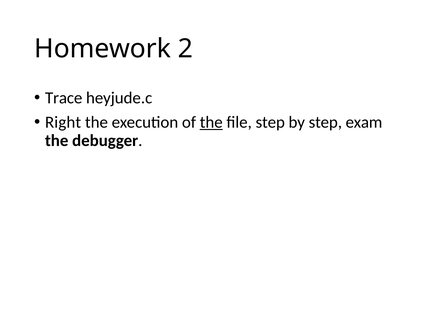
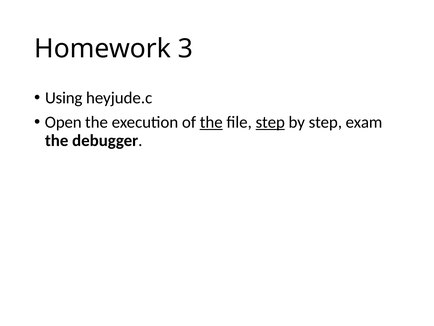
2: 2 -> 3
Trace: Trace -> Using
Right: Right -> Open
step at (270, 122) underline: none -> present
